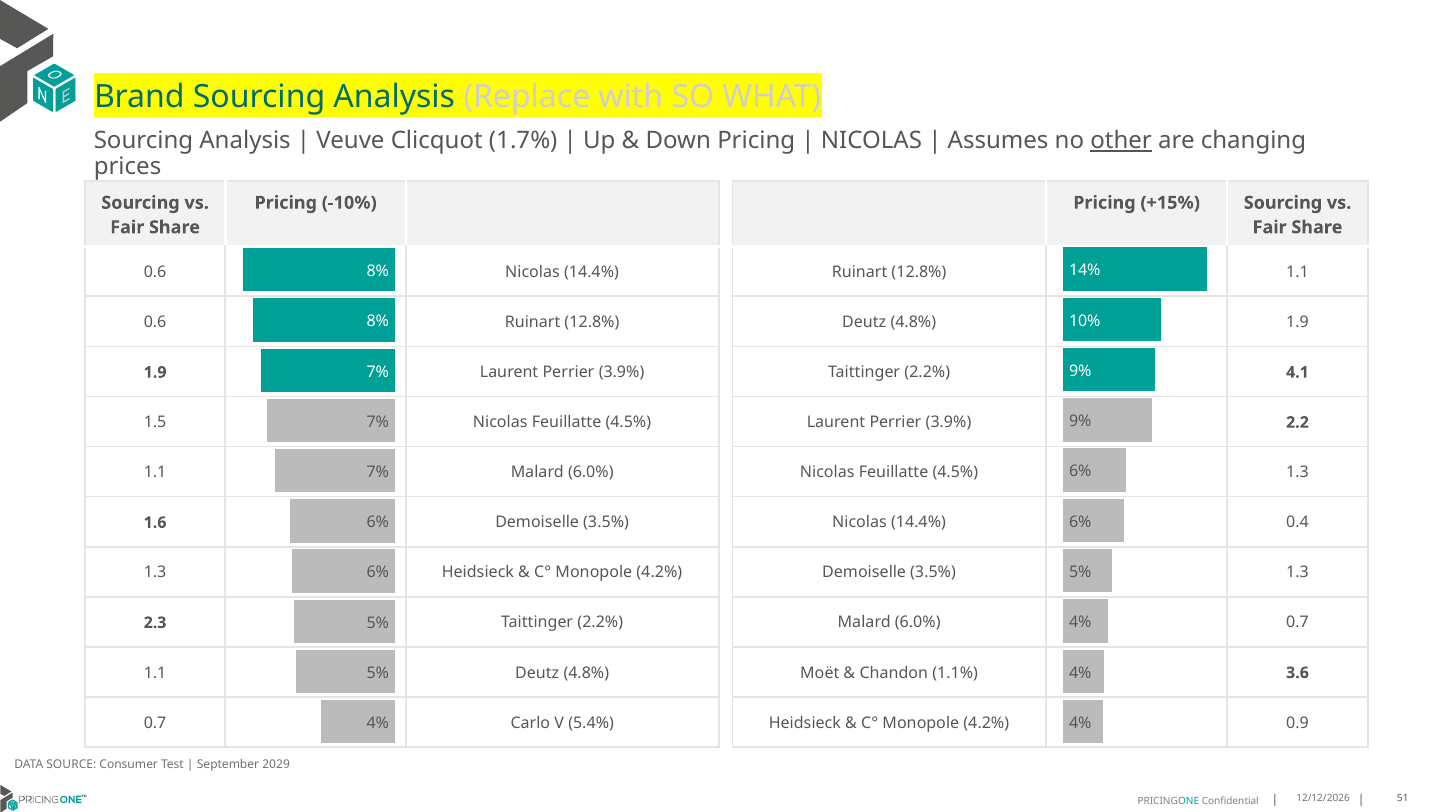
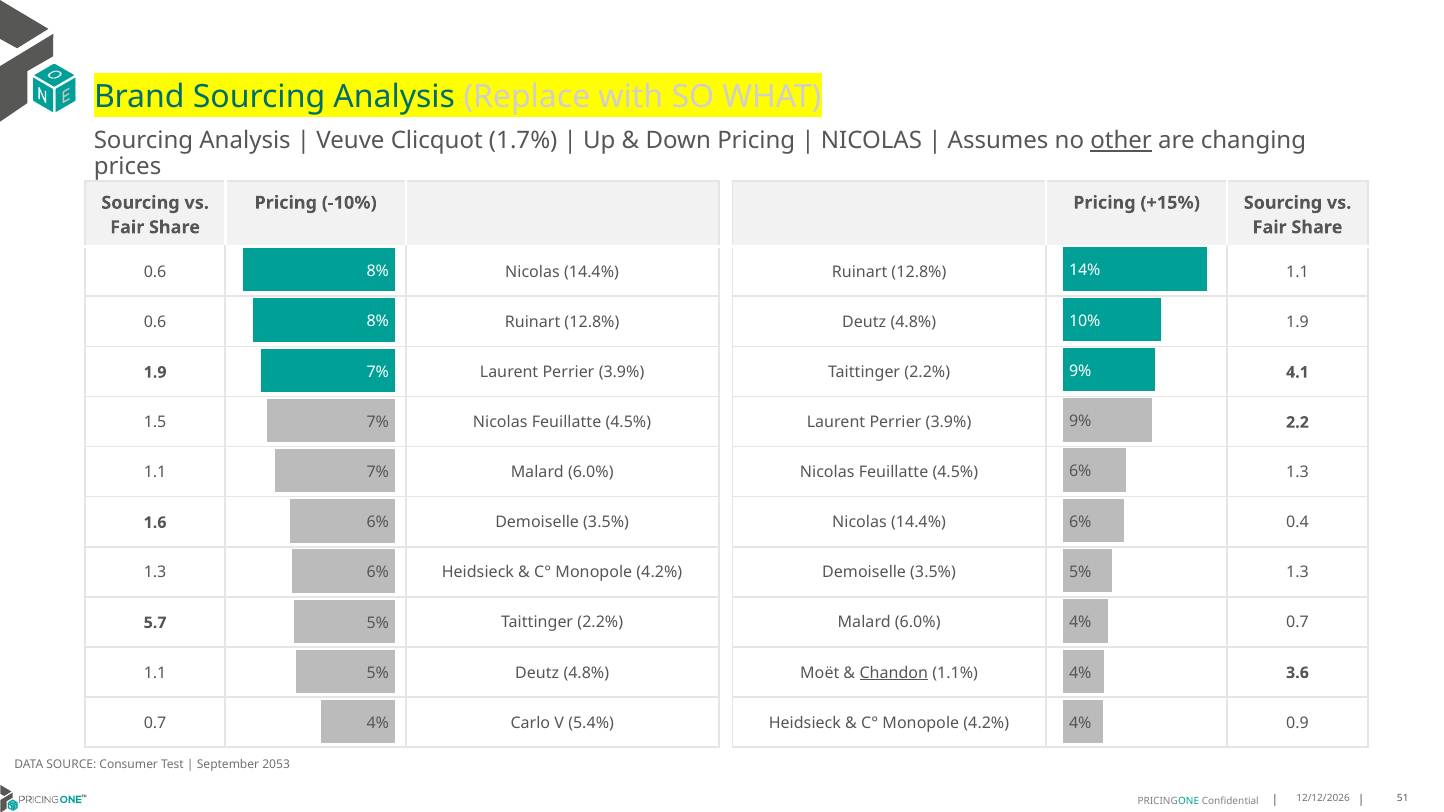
2.3: 2.3 -> 5.7
Chandon underline: none -> present
2029: 2029 -> 2053
